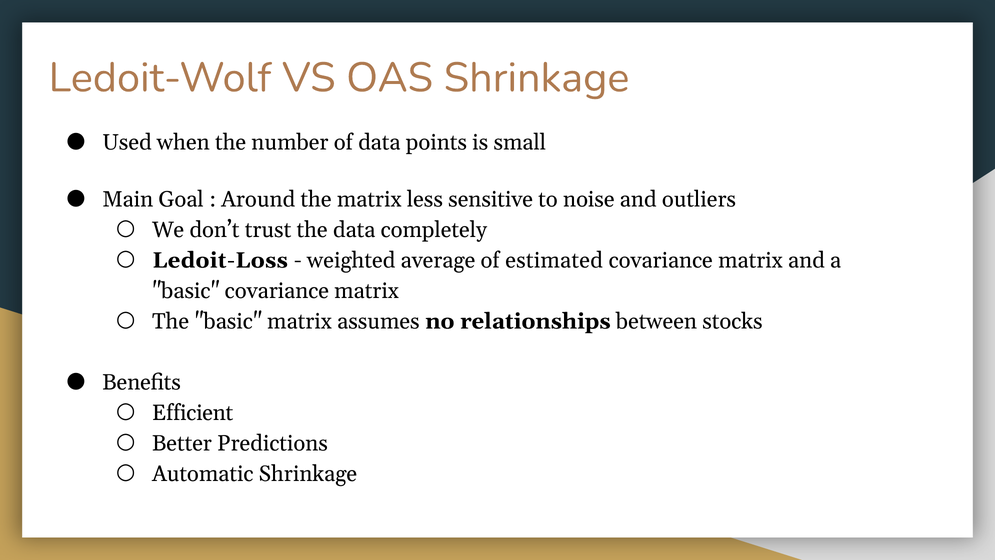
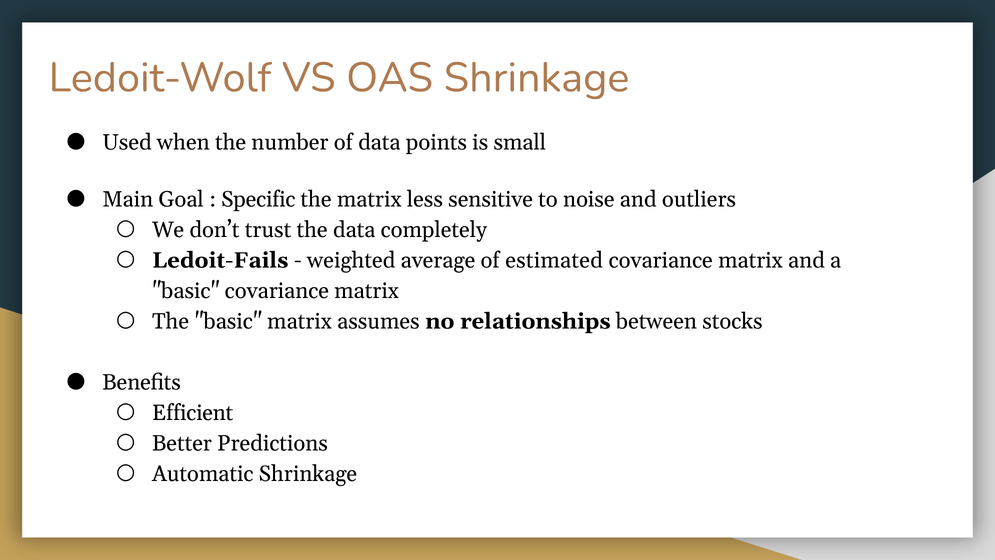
Around: Around -> Specific
Ledoit-Loss: Ledoit-Loss -> Ledoit-Fails
